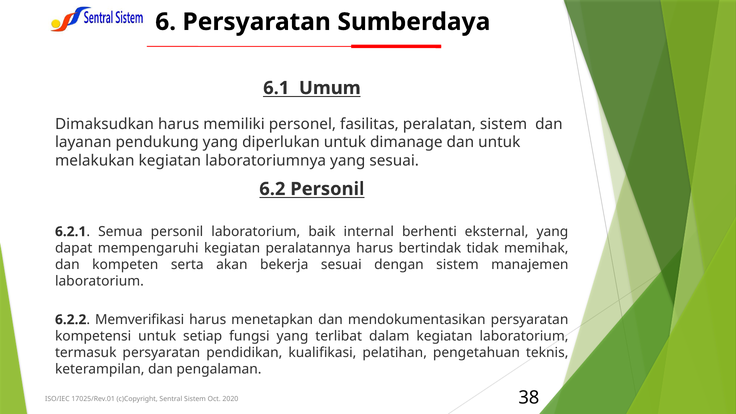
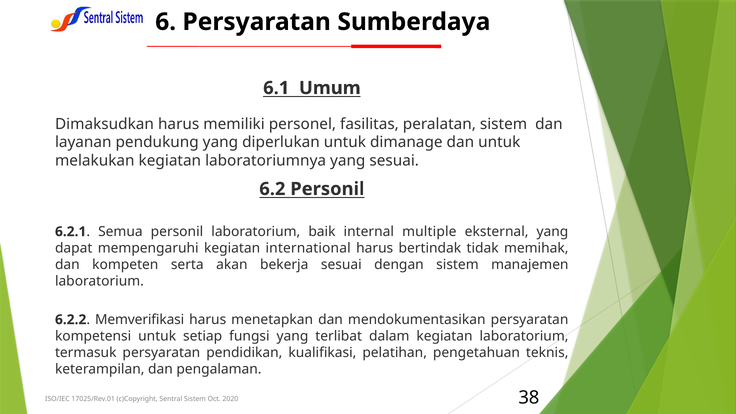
berhenti: berhenti -> multiple
peralatannya: peralatannya -> international
